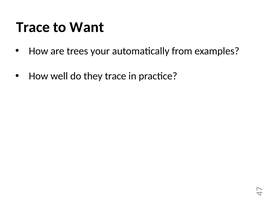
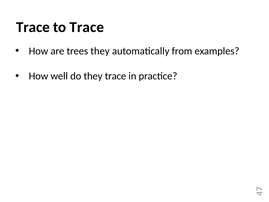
to Want: Want -> Trace
trees your: your -> they
